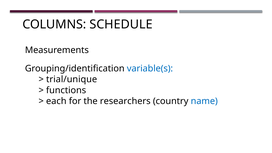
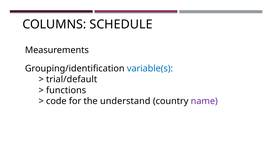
trial/unique: trial/unique -> trial/default
each: each -> code
researchers: researchers -> understand
name colour: blue -> purple
